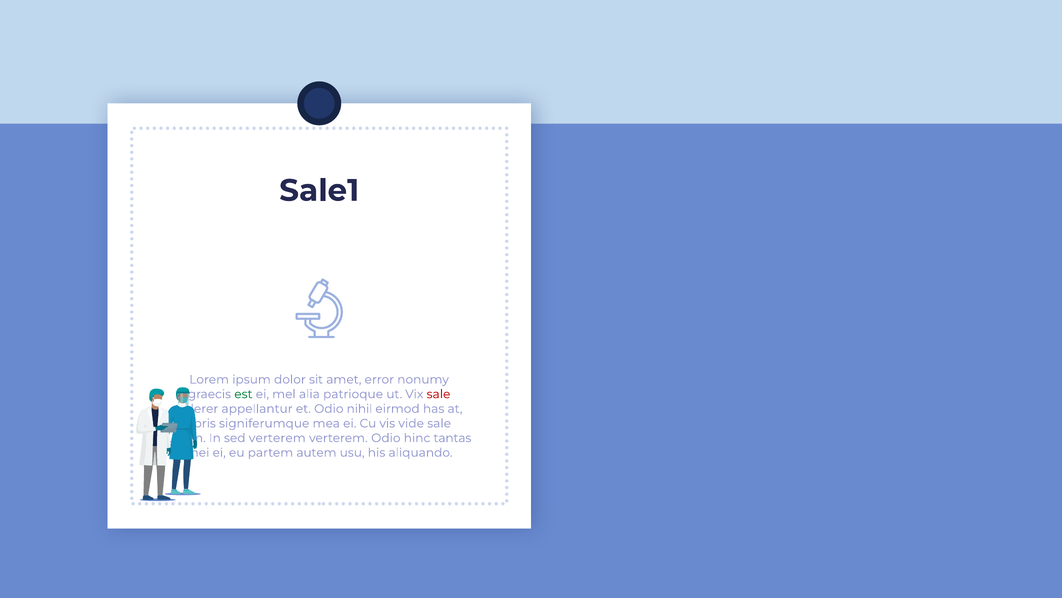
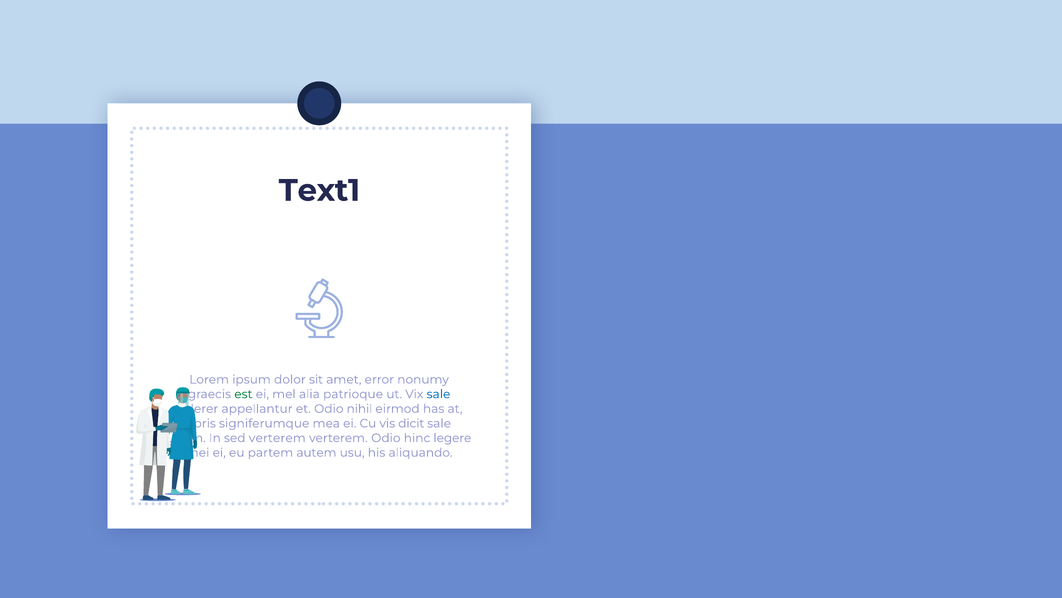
Sale1: Sale1 -> Text1
sale at (438, 394) colour: red -> blue
vide: vide -> dicit
tantas: tantas -> legere
